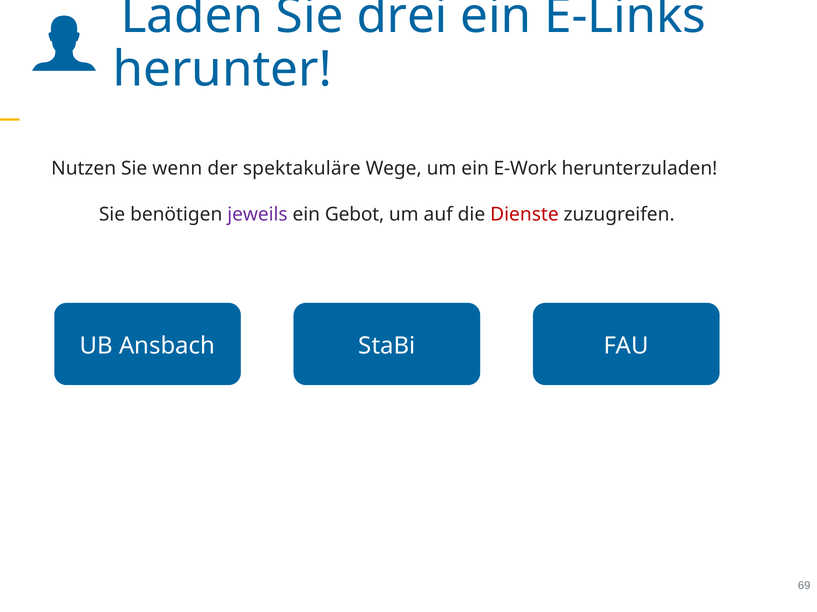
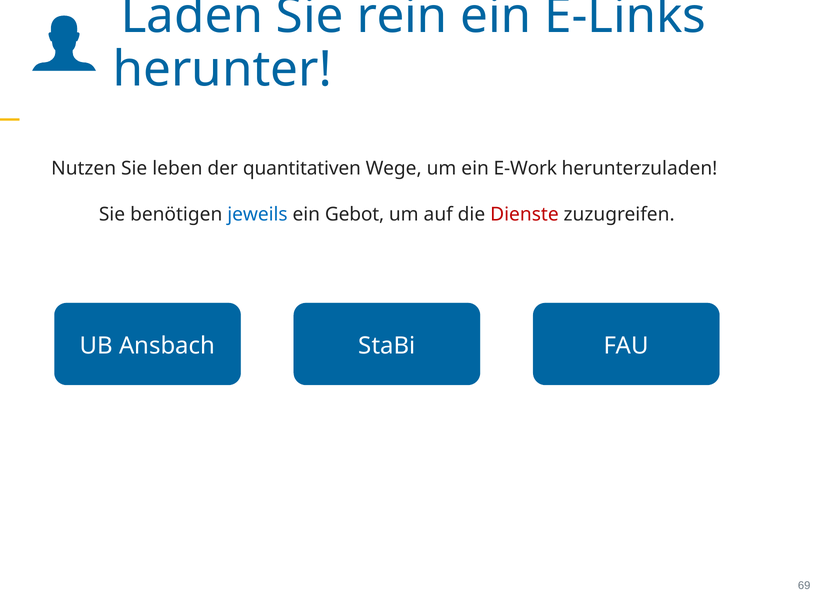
drei: drei -> rein
wenn: wenn -> leben
spektakuläre: spektakuläre -> quantitativen
jeweils colour: purple -> blue
